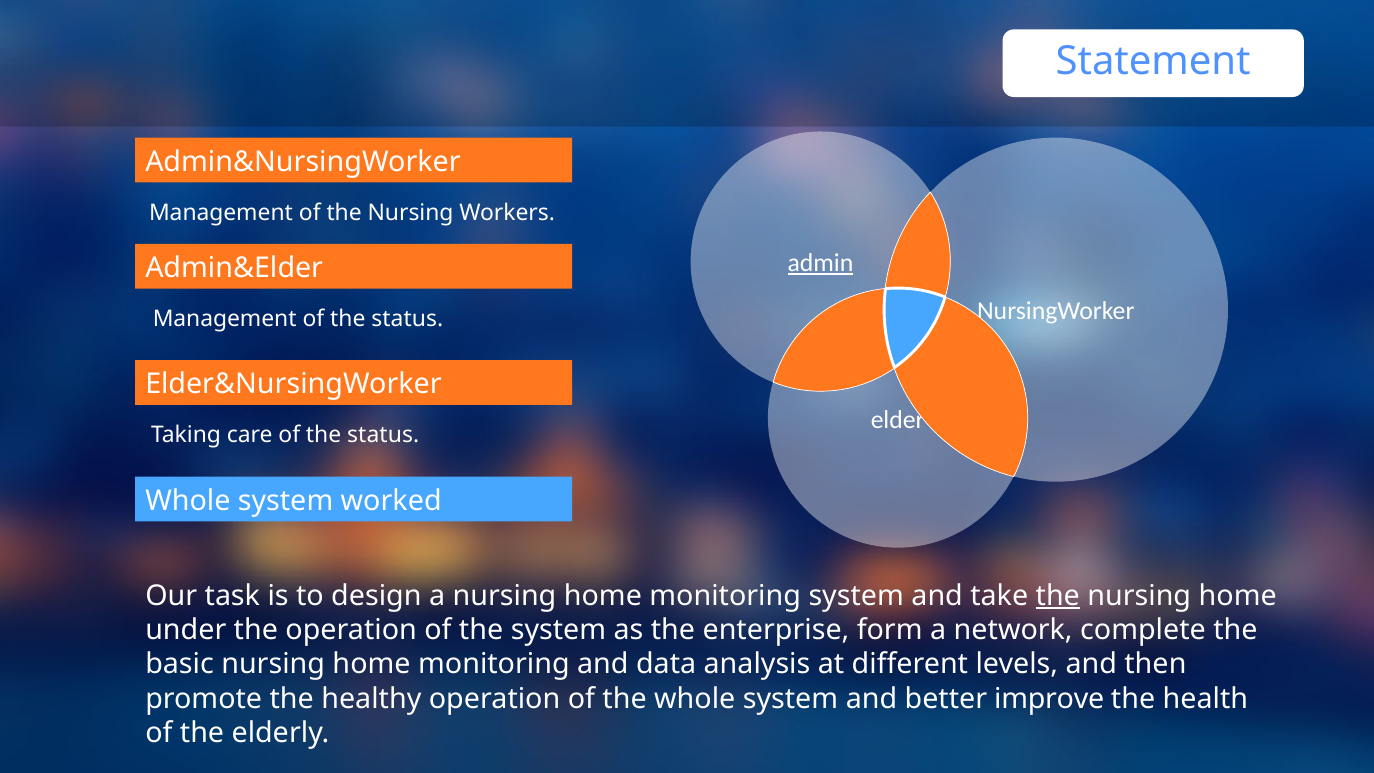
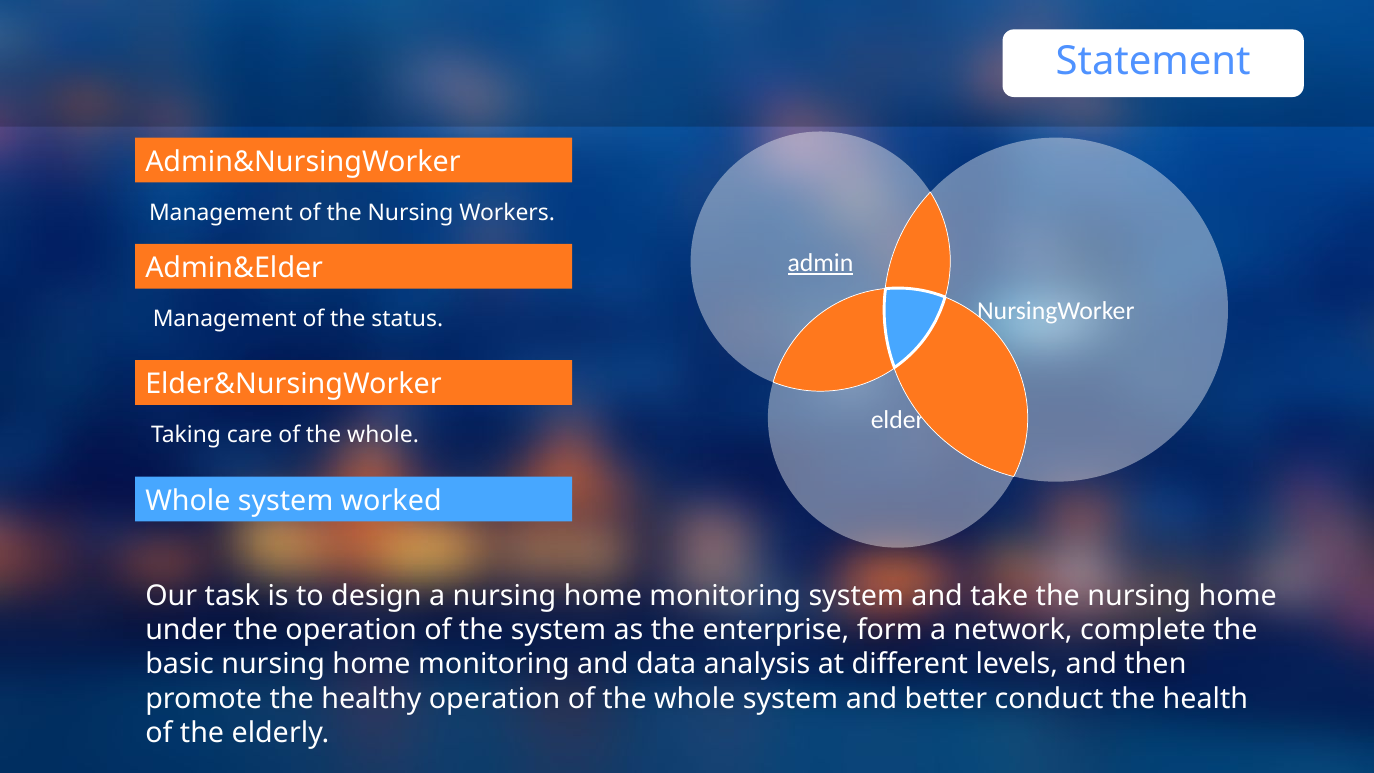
care of the status: status -> whole
the at (1058, 596) underline: present -> none
improve: improve -> conduct
